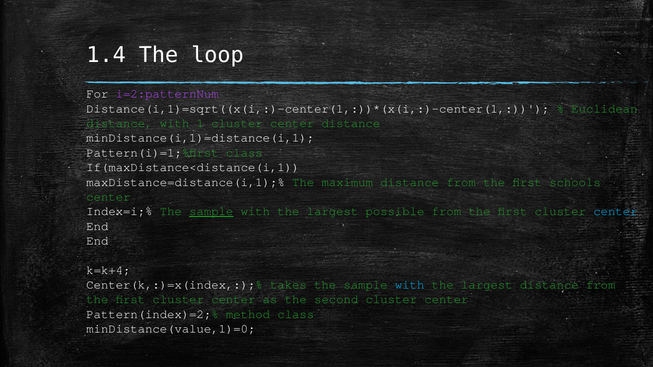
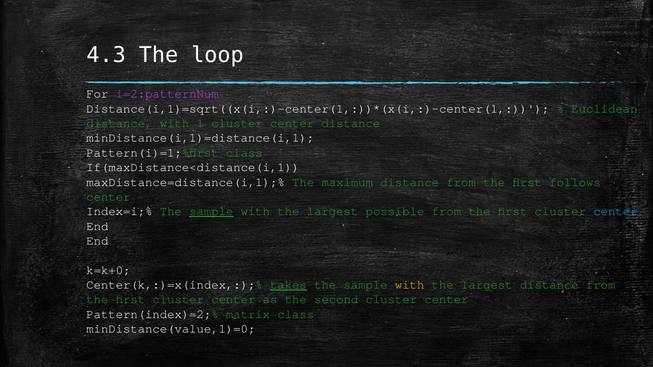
1.4: 1.4 -> 4.3
schools: schools -> follows
k=k+4: k=k+4 -> k=k+0
takes underline: none -> present
with at (410, 285) colour: light blue -> yellow
method: method -> matrix
